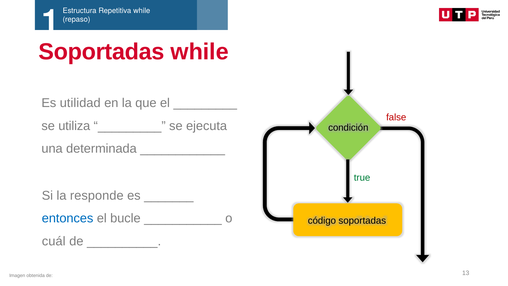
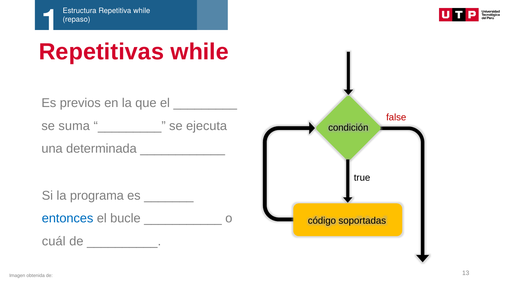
Soportadas at (102, 52): Soportadas -> Repetitivas
utilidad: utilidad -> previos
utiliza: utiliza -> suma
true colour: green -> black
responde: responde -> programa
